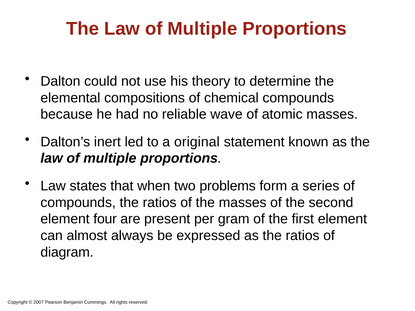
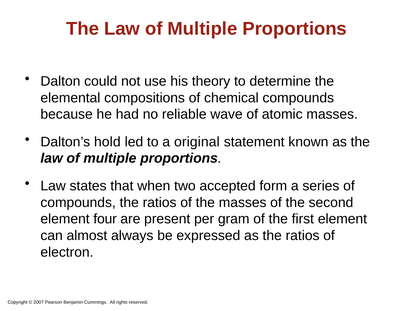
inert: inert -> hold
problems: problems -> accepted
diagram: diagram -> electron
